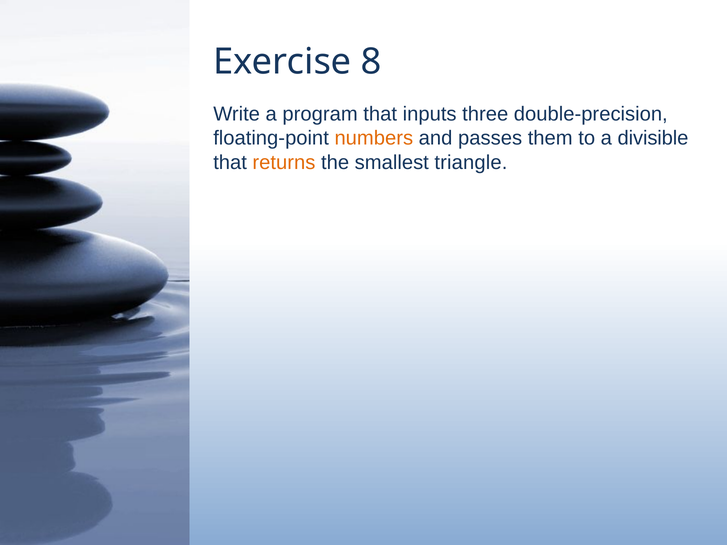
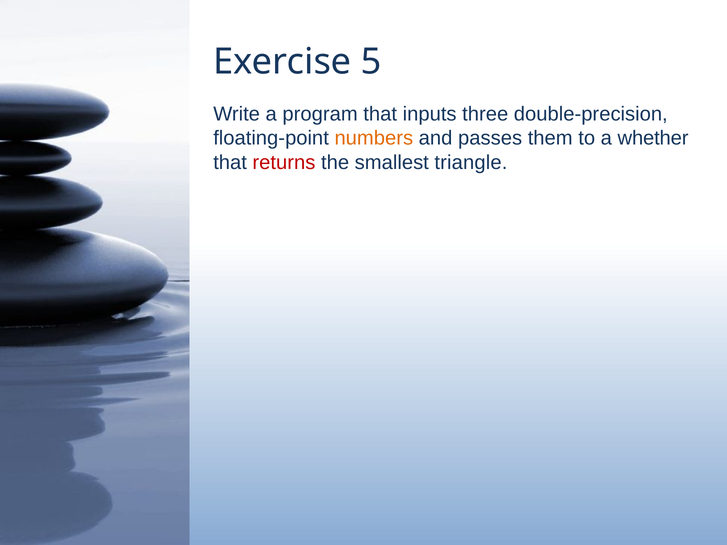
8: 8 -> 5
divisible: divisible -> whether
returns colour: orange -> red
